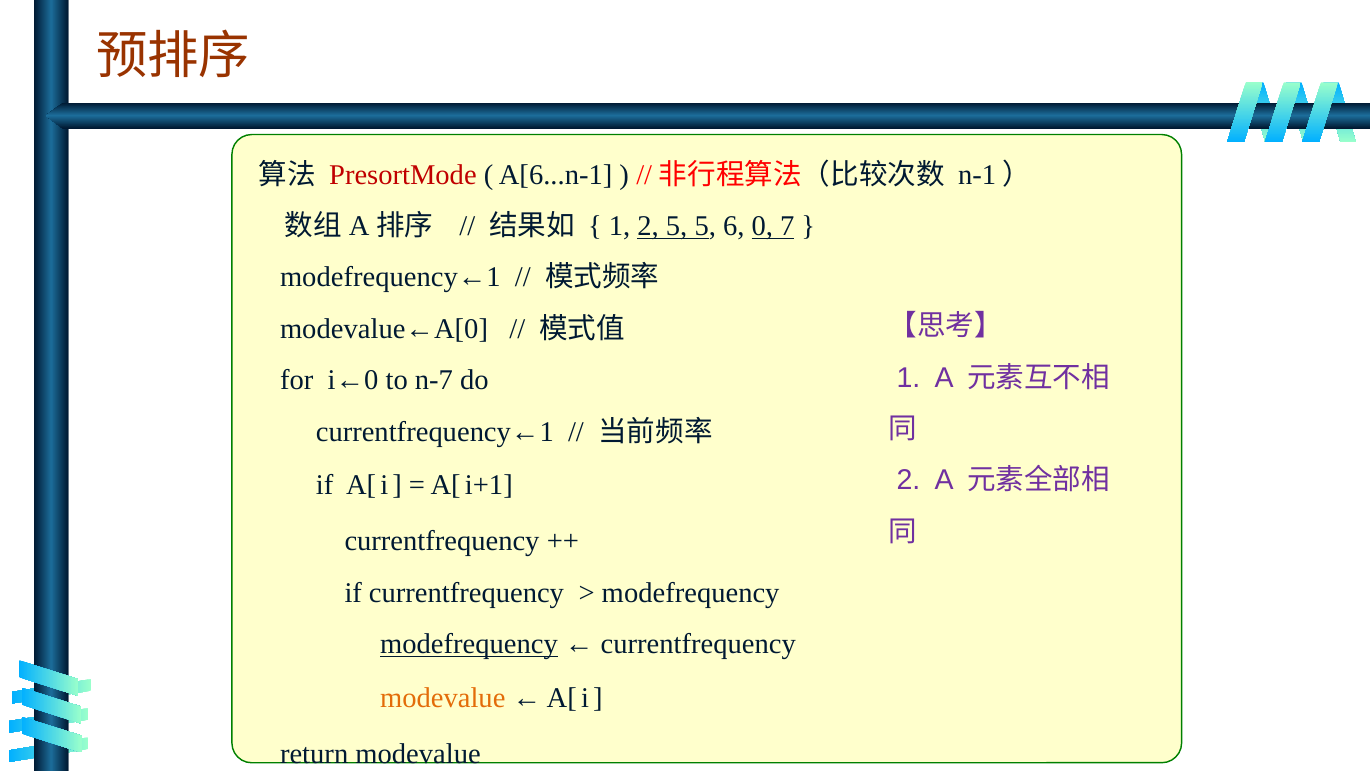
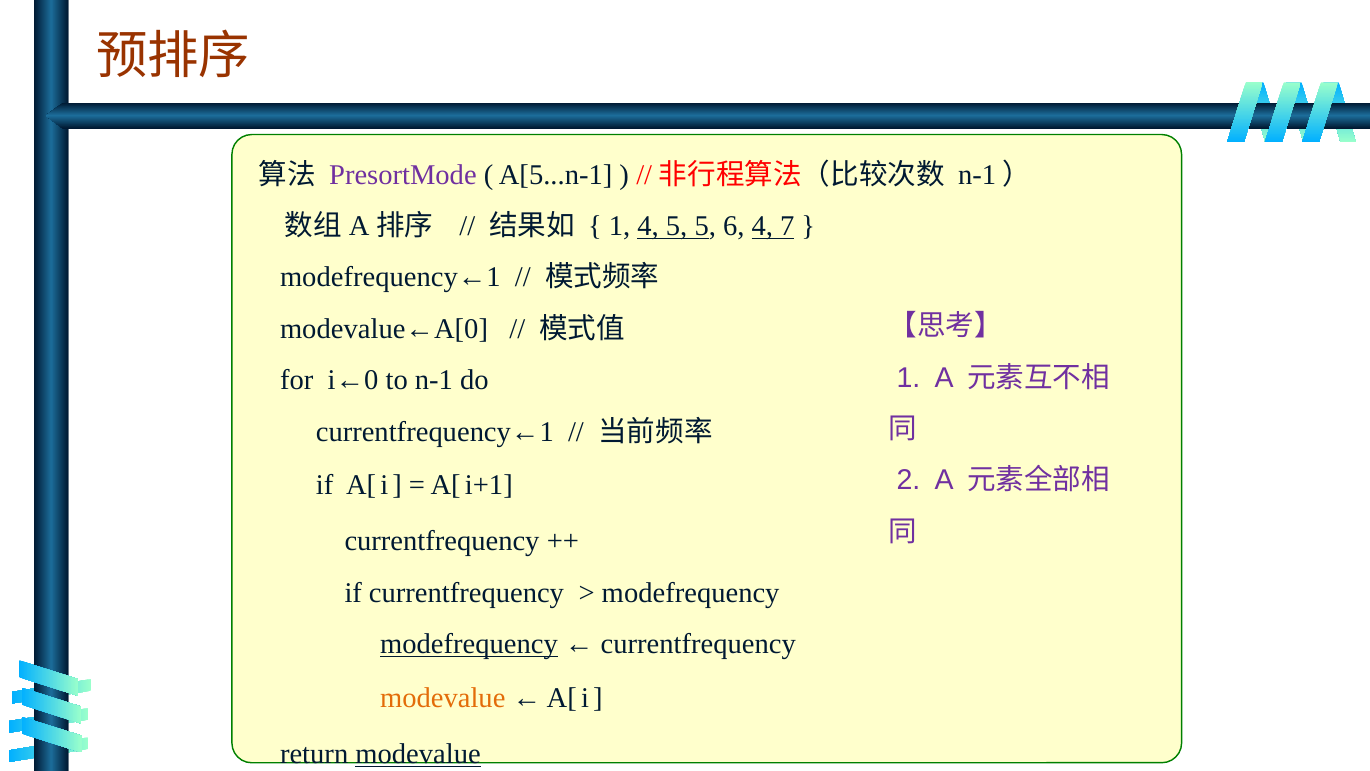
PresortMode colour: red -> purple
A[6...n-1: A[6...n-1 -> A[5...n-1
1 2: 2 -> 4
6 0: 0 -> 4
n-7: n-7 -> n-1
modevalue at (418, 754) underline: none -> present
